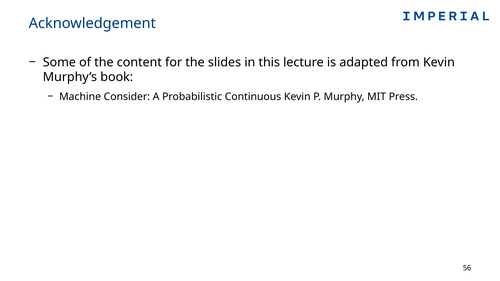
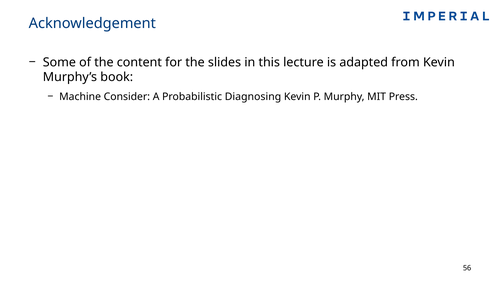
Continuous: Continuous -> Diagnosing
